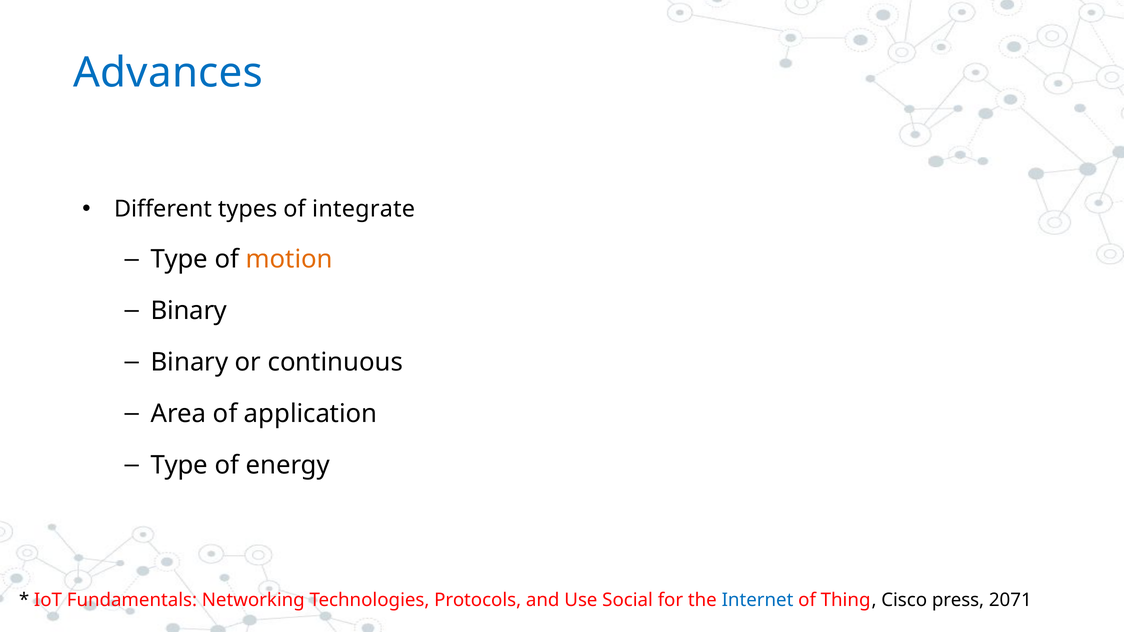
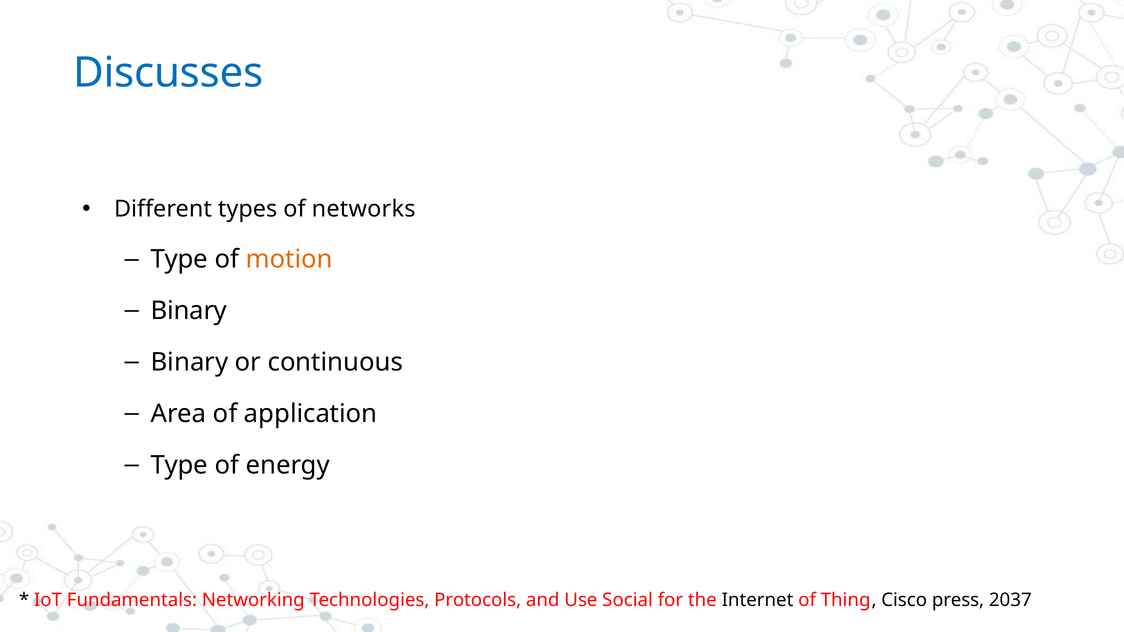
Advances: Advances -> Discusses
integrate: integrate -> networks
Internet colour: blue -> black
2071: 2071 -> 2037
